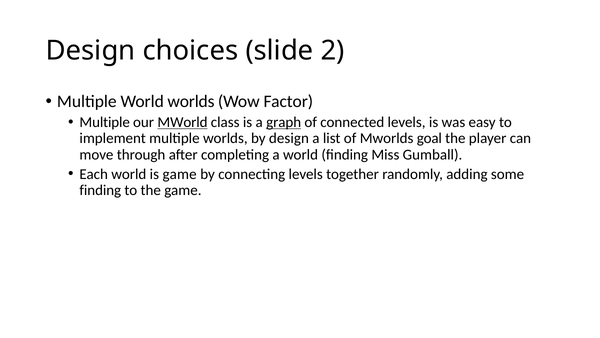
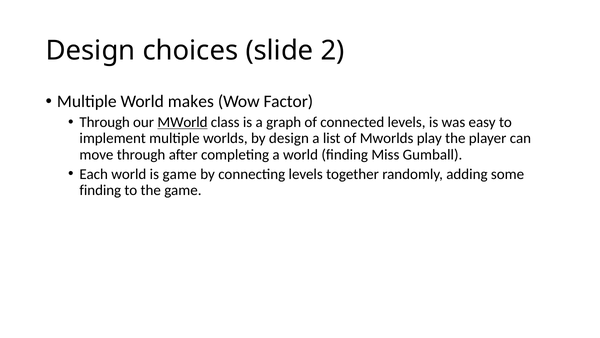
World worlds: worlds -> makes
Multiple at (105, 122): Multiple -> Through
graph underline: present -> none
goal: goal -> play
